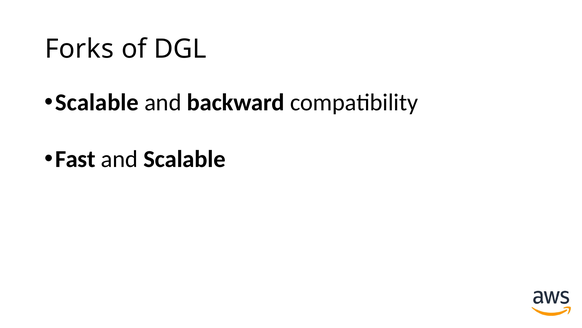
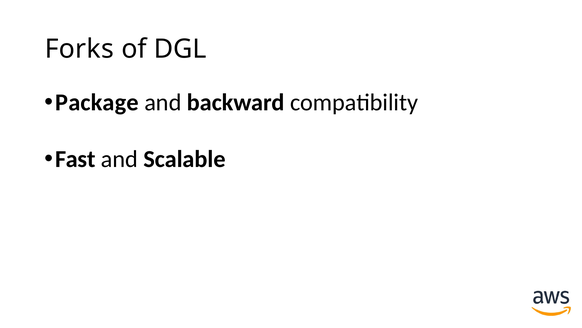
Scalable at (97, 102): Scalable -> Package
